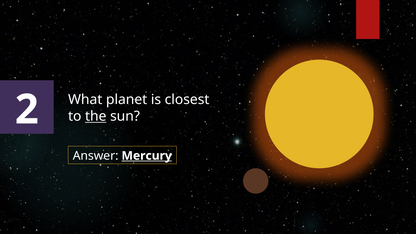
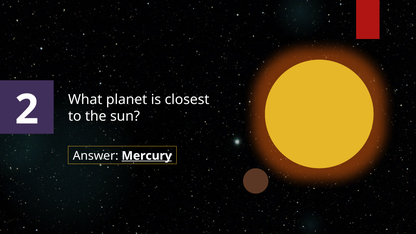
the underline: present -> none
